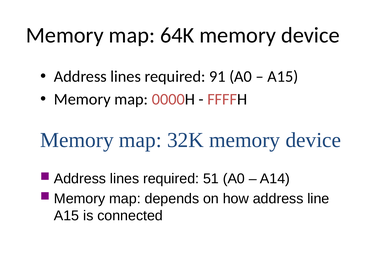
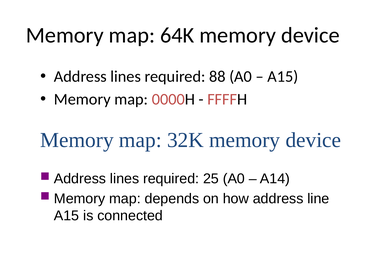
91: 91 -> 88
51: 51 -> 25
